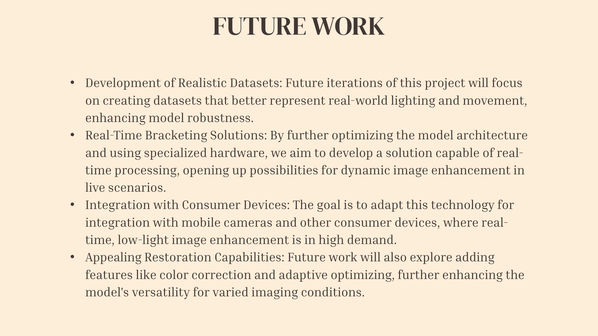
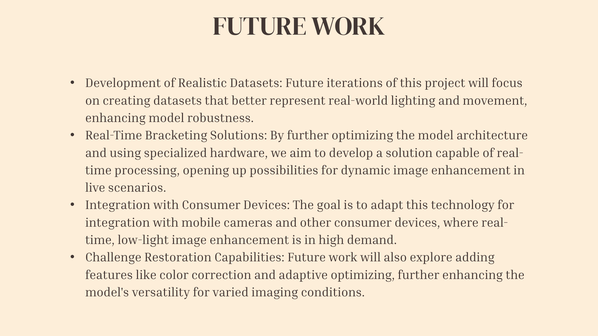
Appealing: Appealing -> Challenge
